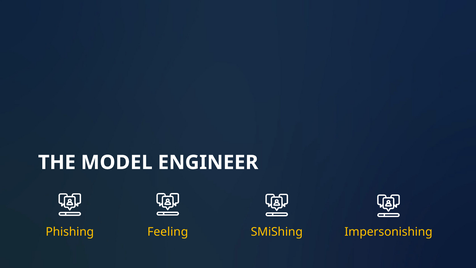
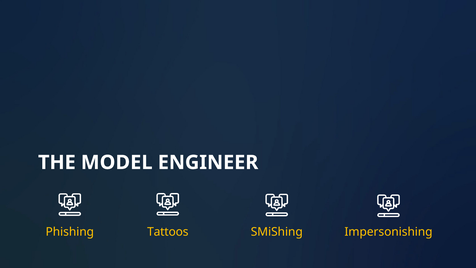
Feeling: Feeling -> Tattoos
